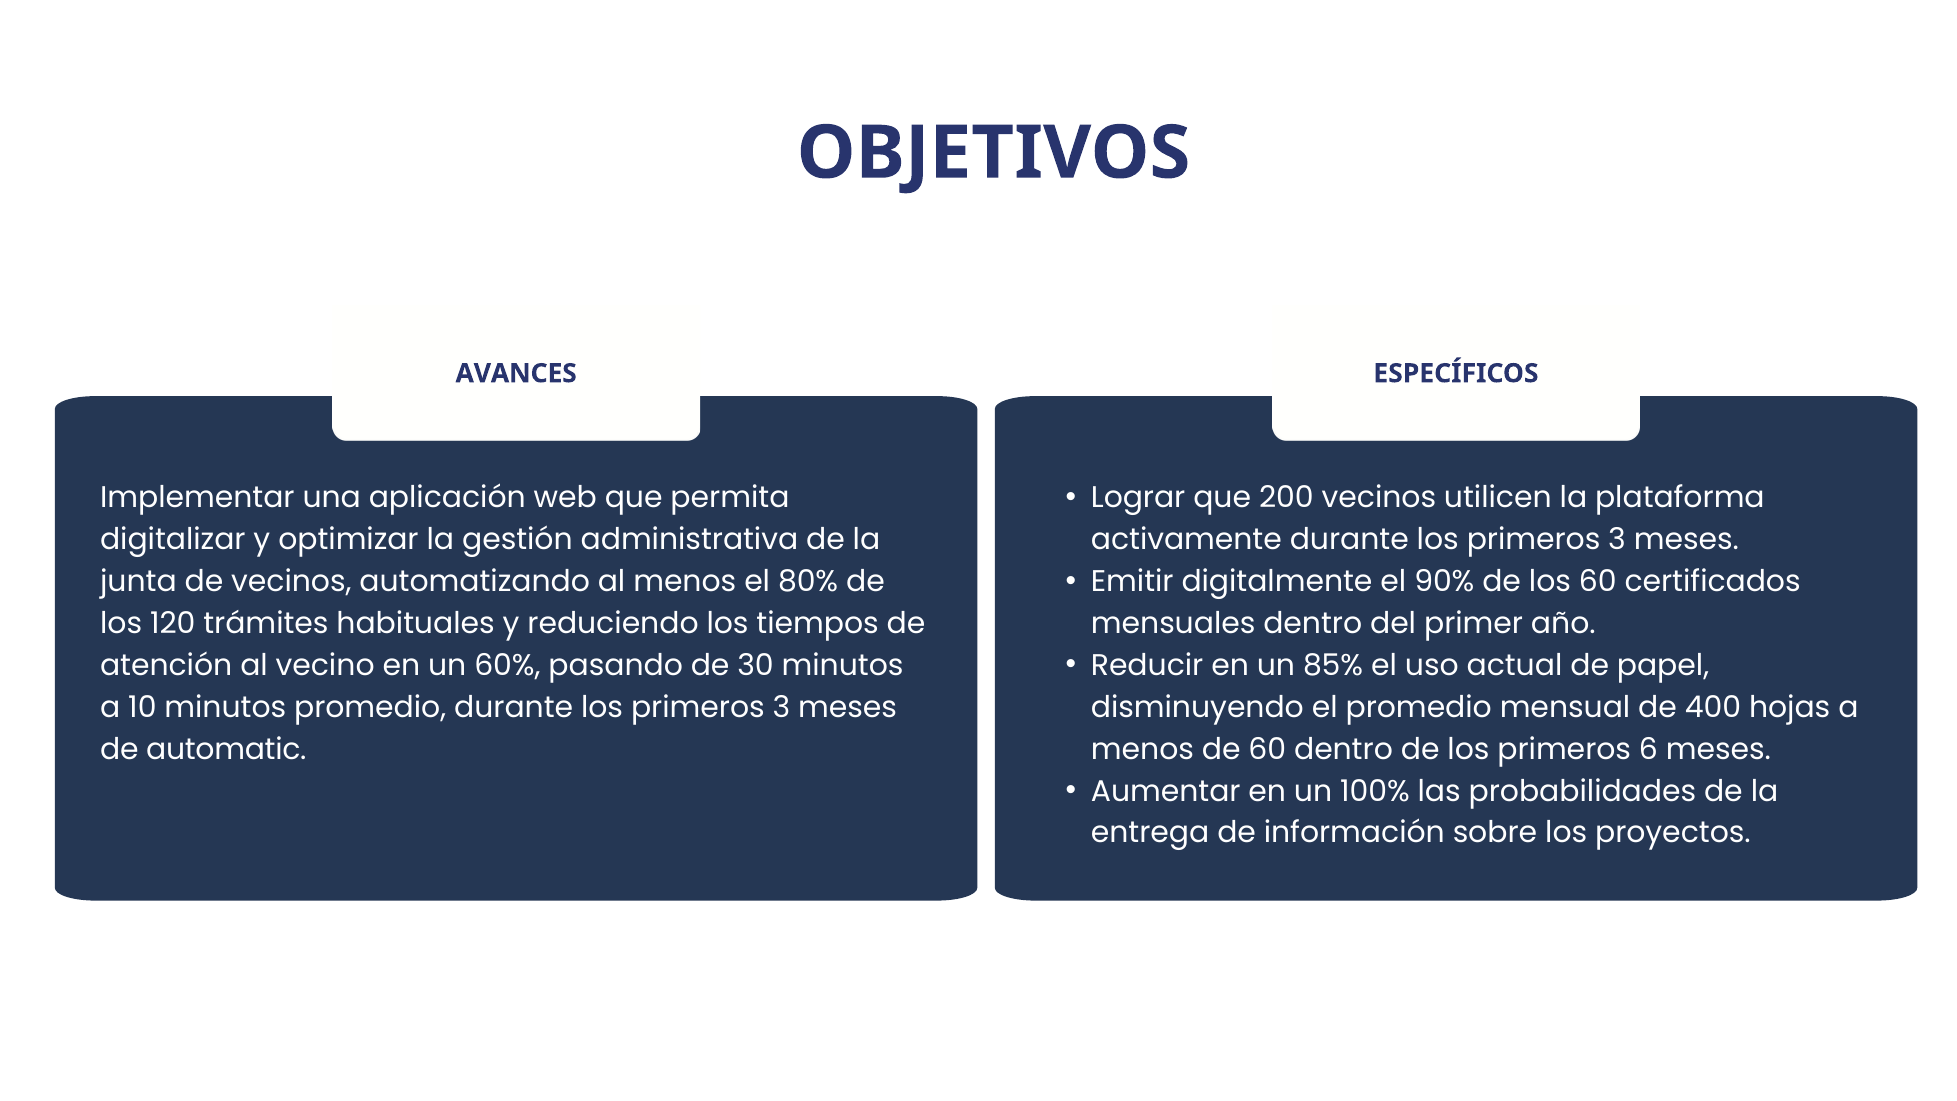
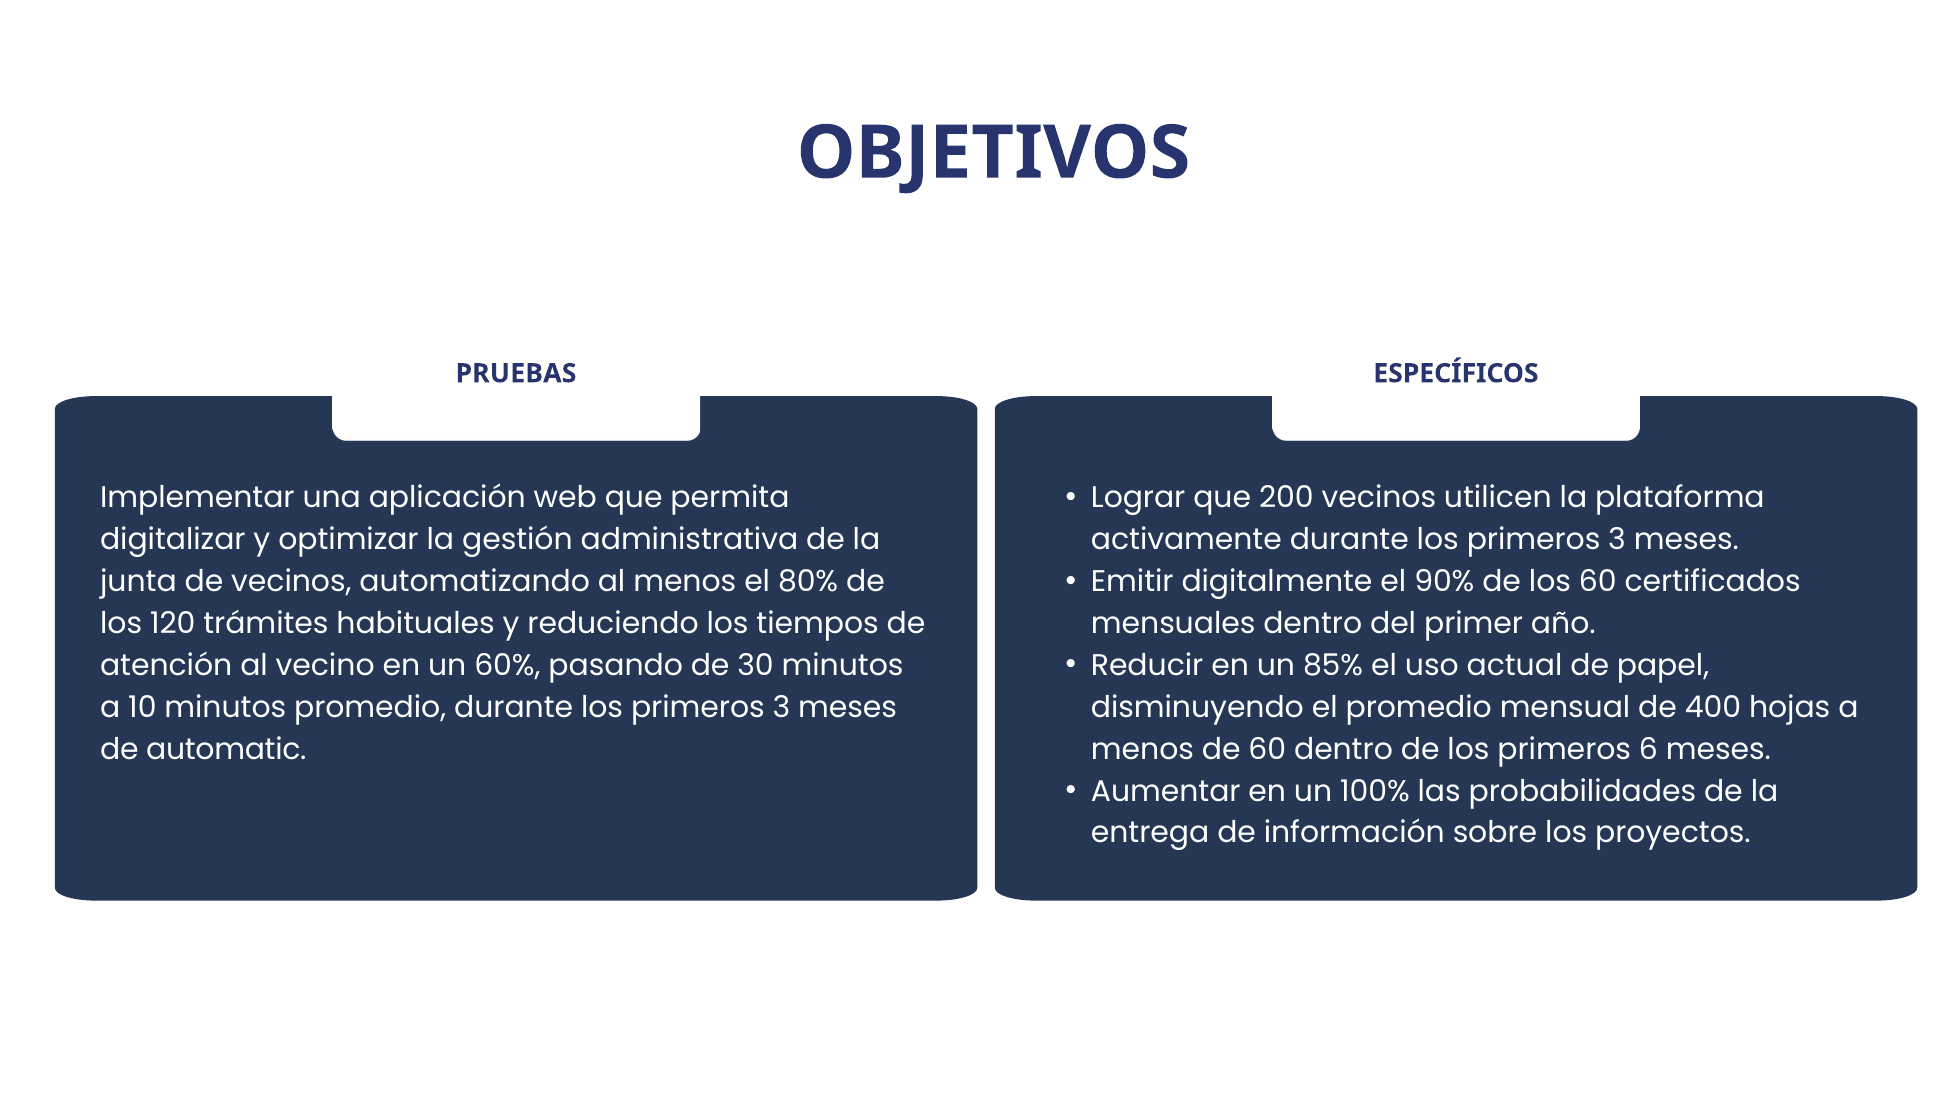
AVANCES: AVANCES -> PRUEBAS
